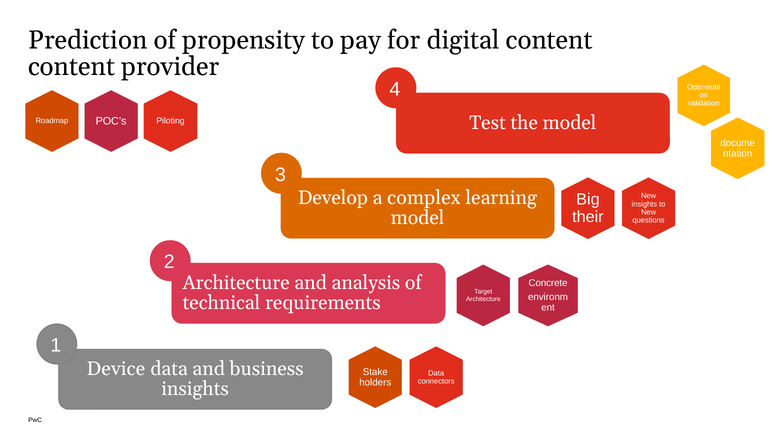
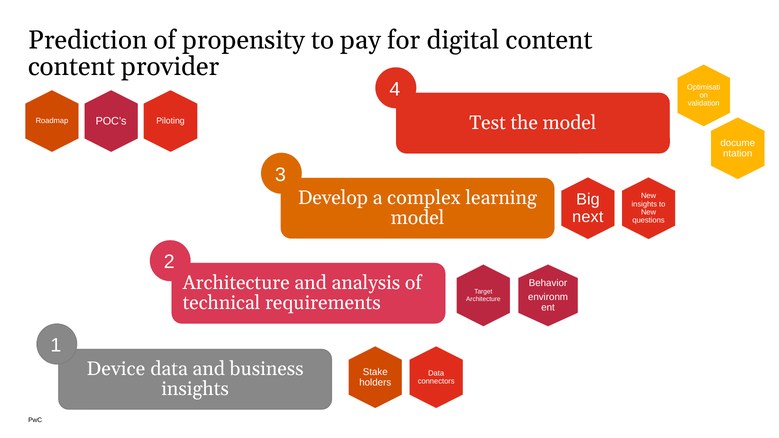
their: their -> next
Concrete: Concrete -> Behavior
